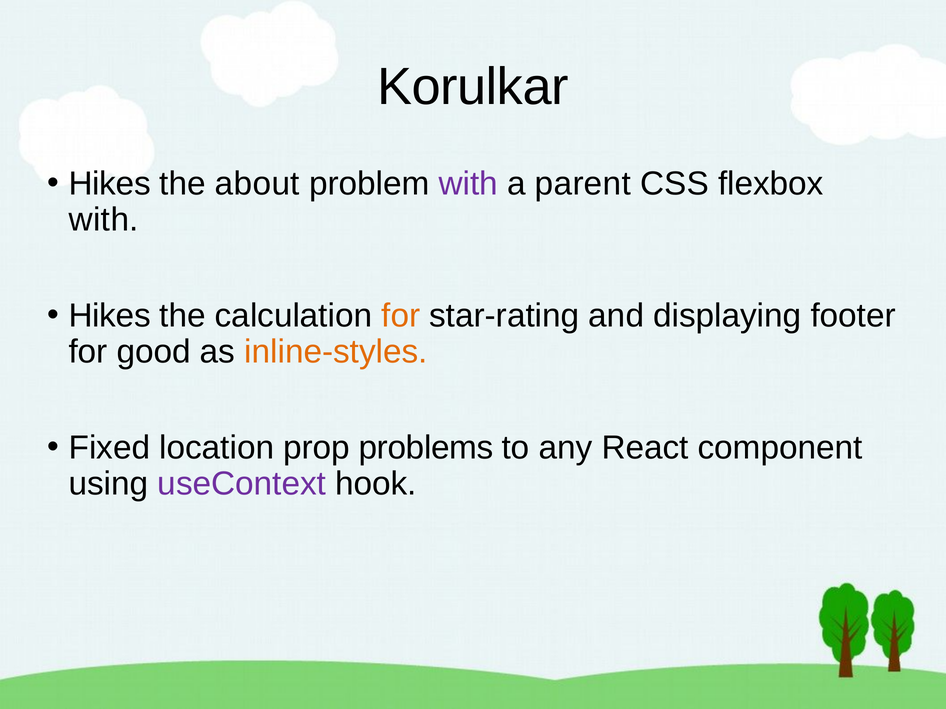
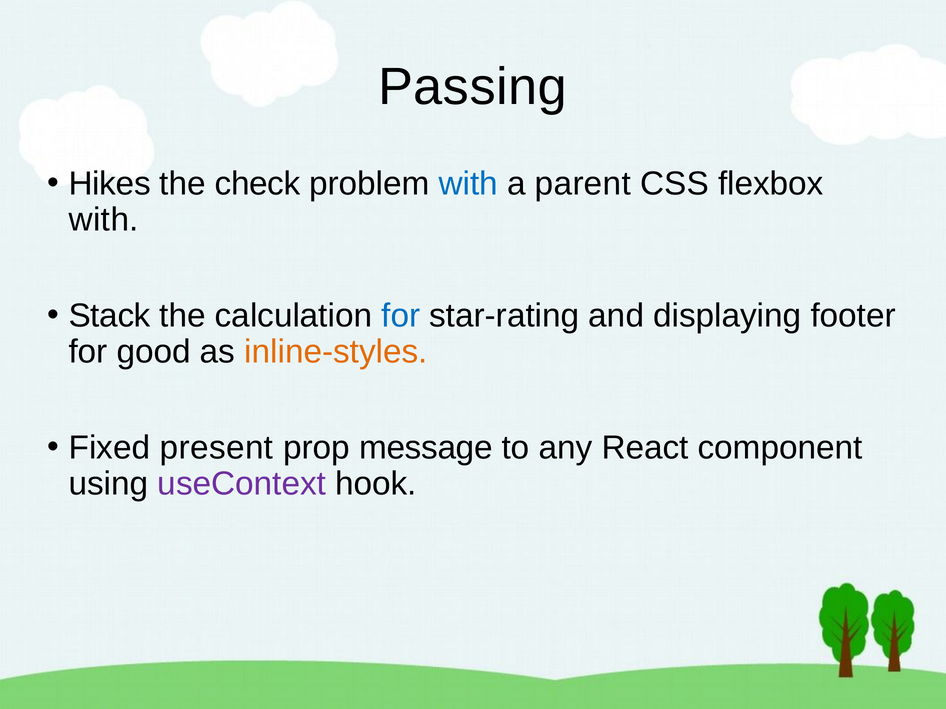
Korulkar: Korulkar -> Passing
about: about -> check
with at (468, 184) colour: purple -> blue
Hikes at (110, 316): Hikes -> Stack
for at (401, 316) colour: orange -> blue
location: location -> present
problems: problems -> message
